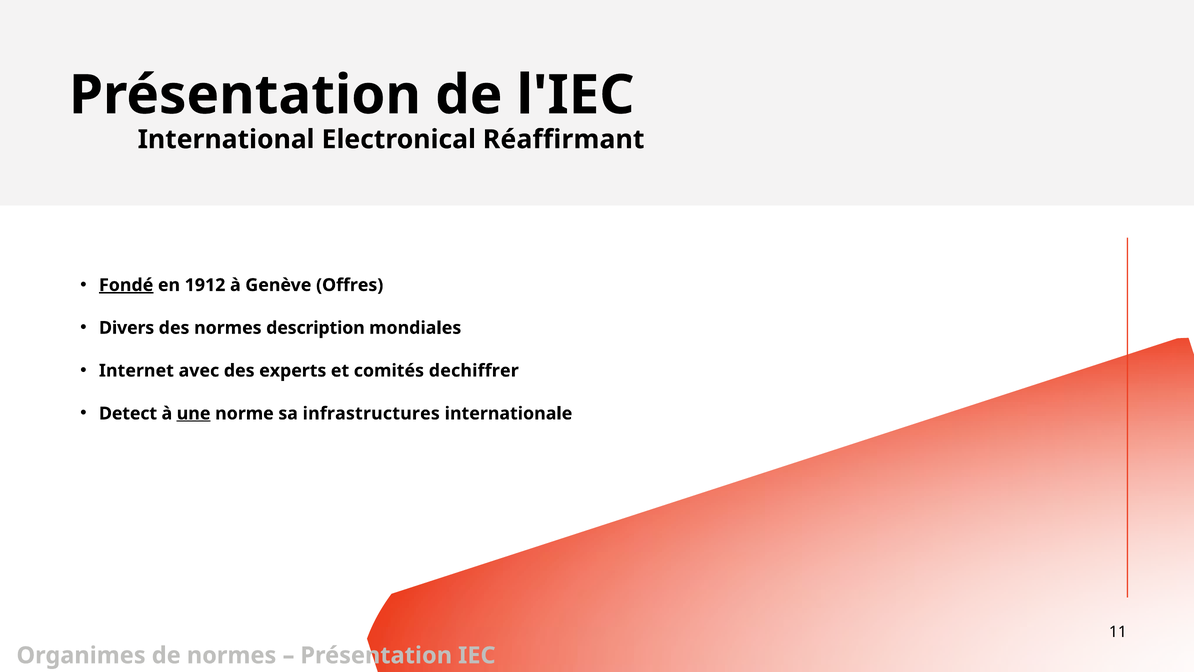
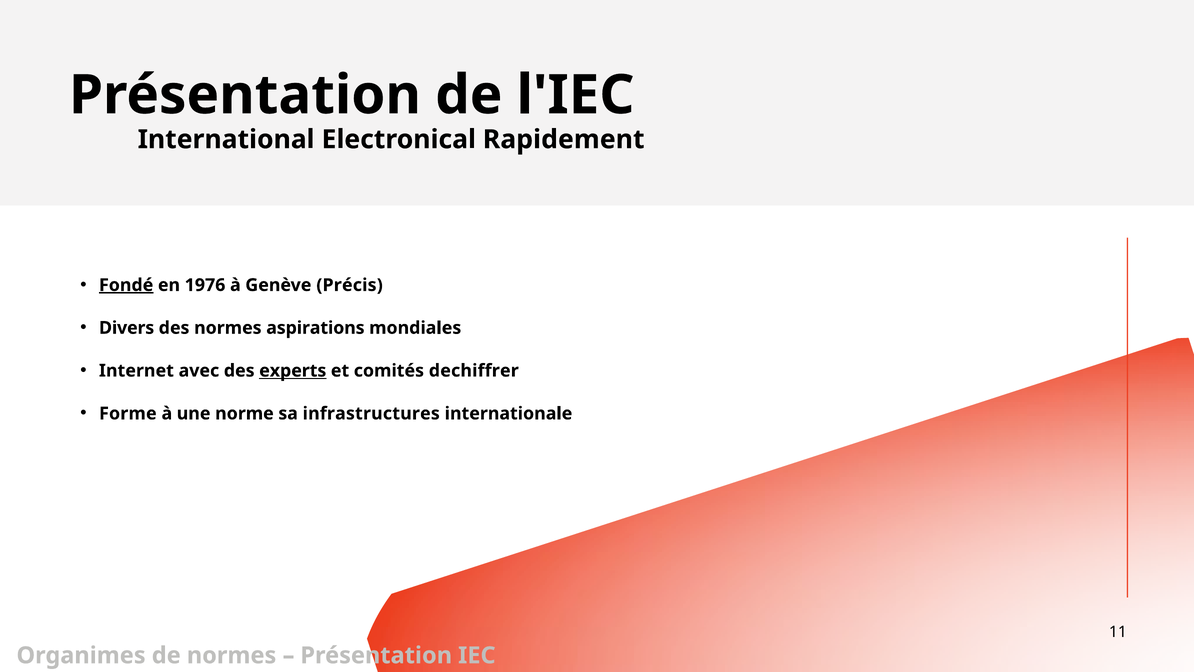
Réaffirmant: Réaffirmant -> Rapidement
1912: 1912 -> 1976
Offres: Offres -> Précis
description: description -> aspirations
experts underline: none -> present
Detect: Detect -> Forme
une underline: present -> none
